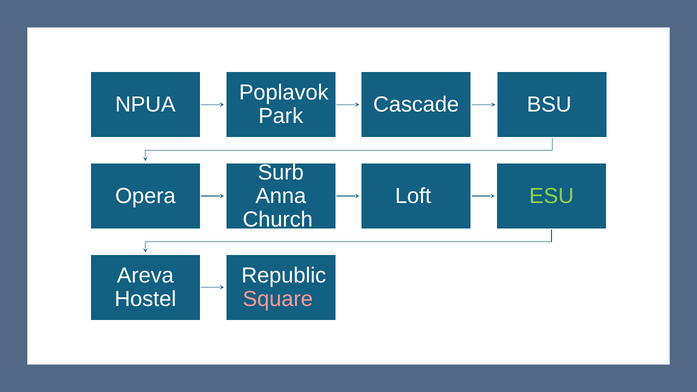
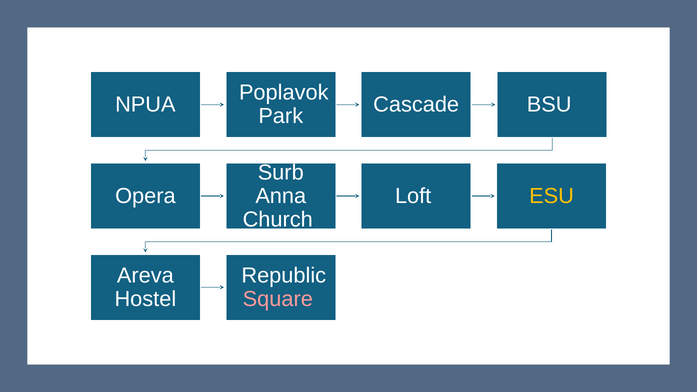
ESU colour: light green -> yellow
